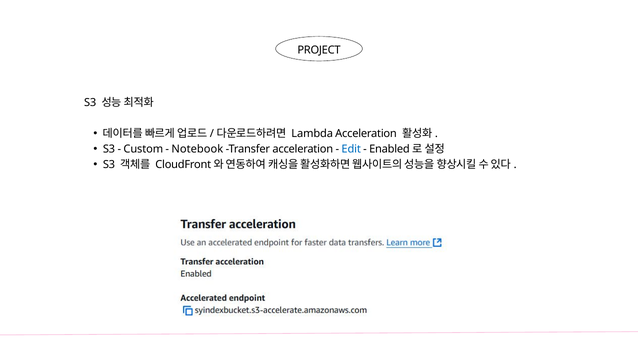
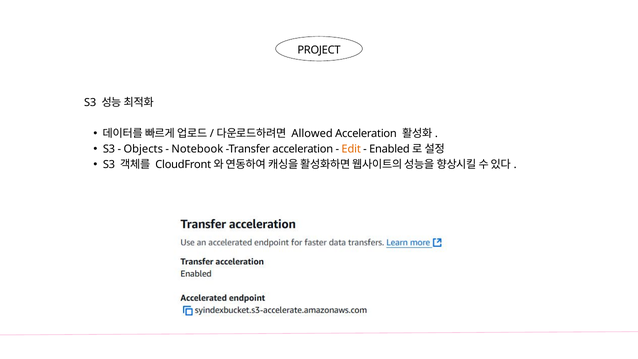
Lambda: Lambda -> Allowed
Custom: Custom -> Objects
Edit colour: blue -> orange
